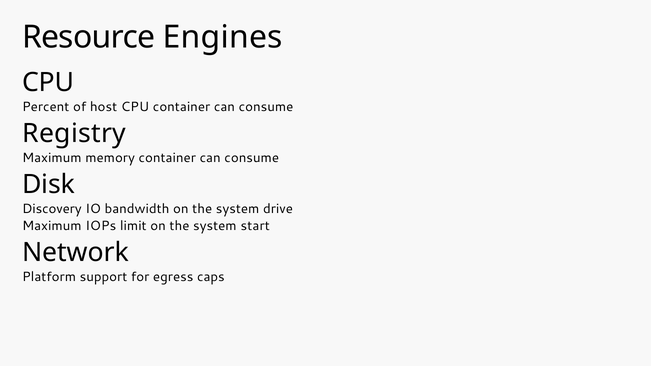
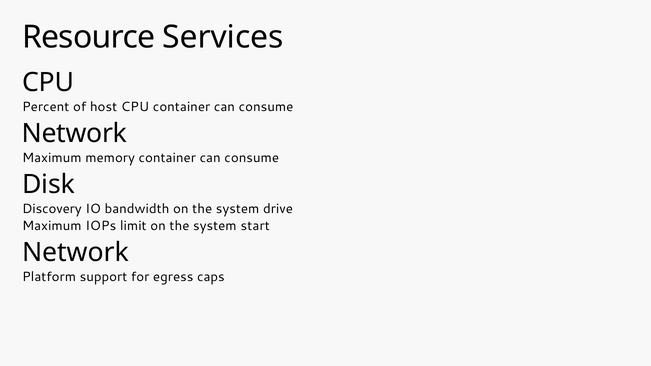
Engines: Engines -> Services
Registry at (74, 134): Registry -> Network
